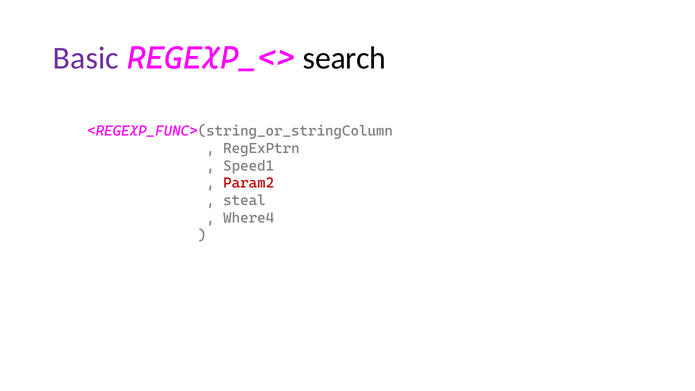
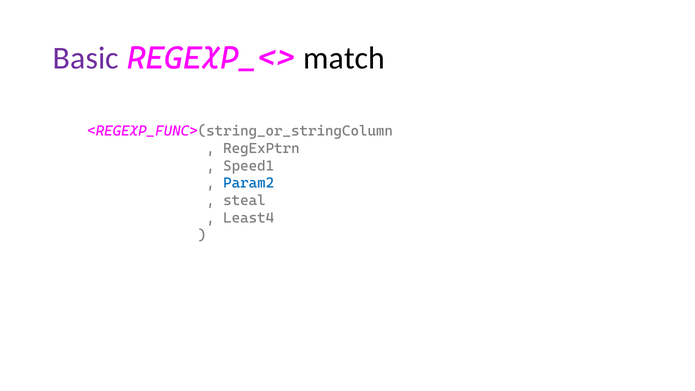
search: search -> match
Param2 colour: red -> blue
Where4: Where4 -> Least4
